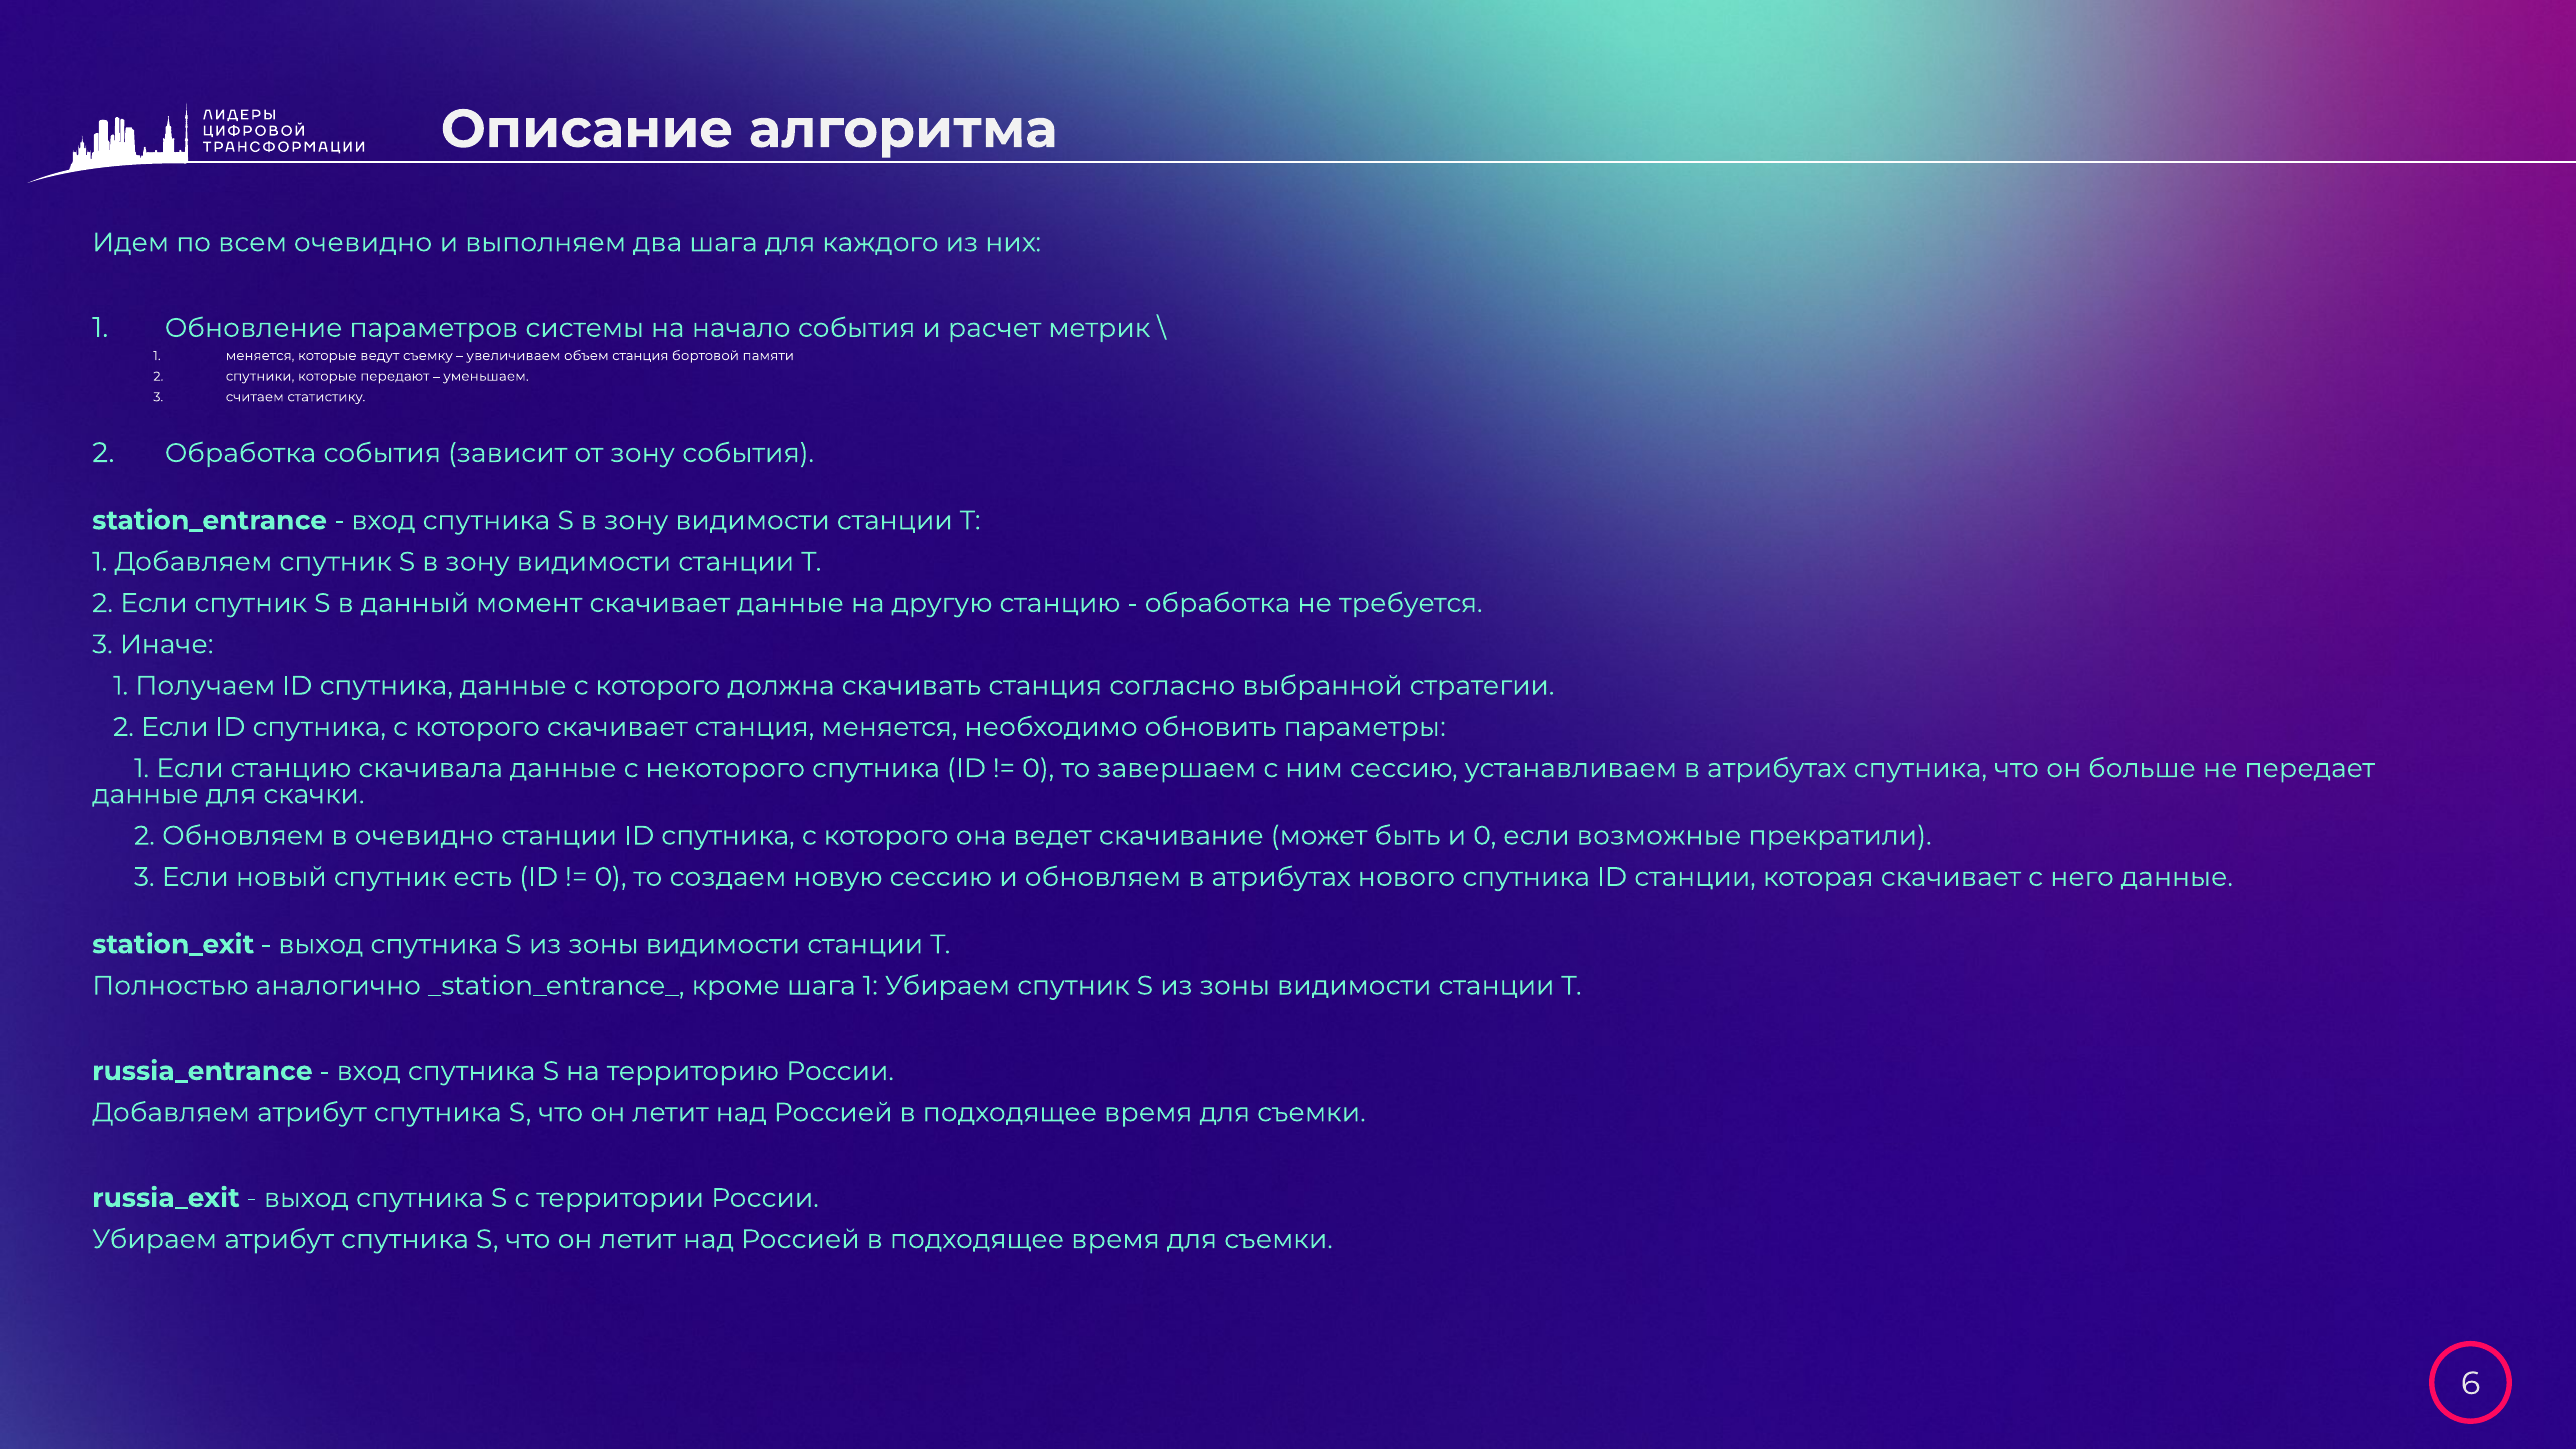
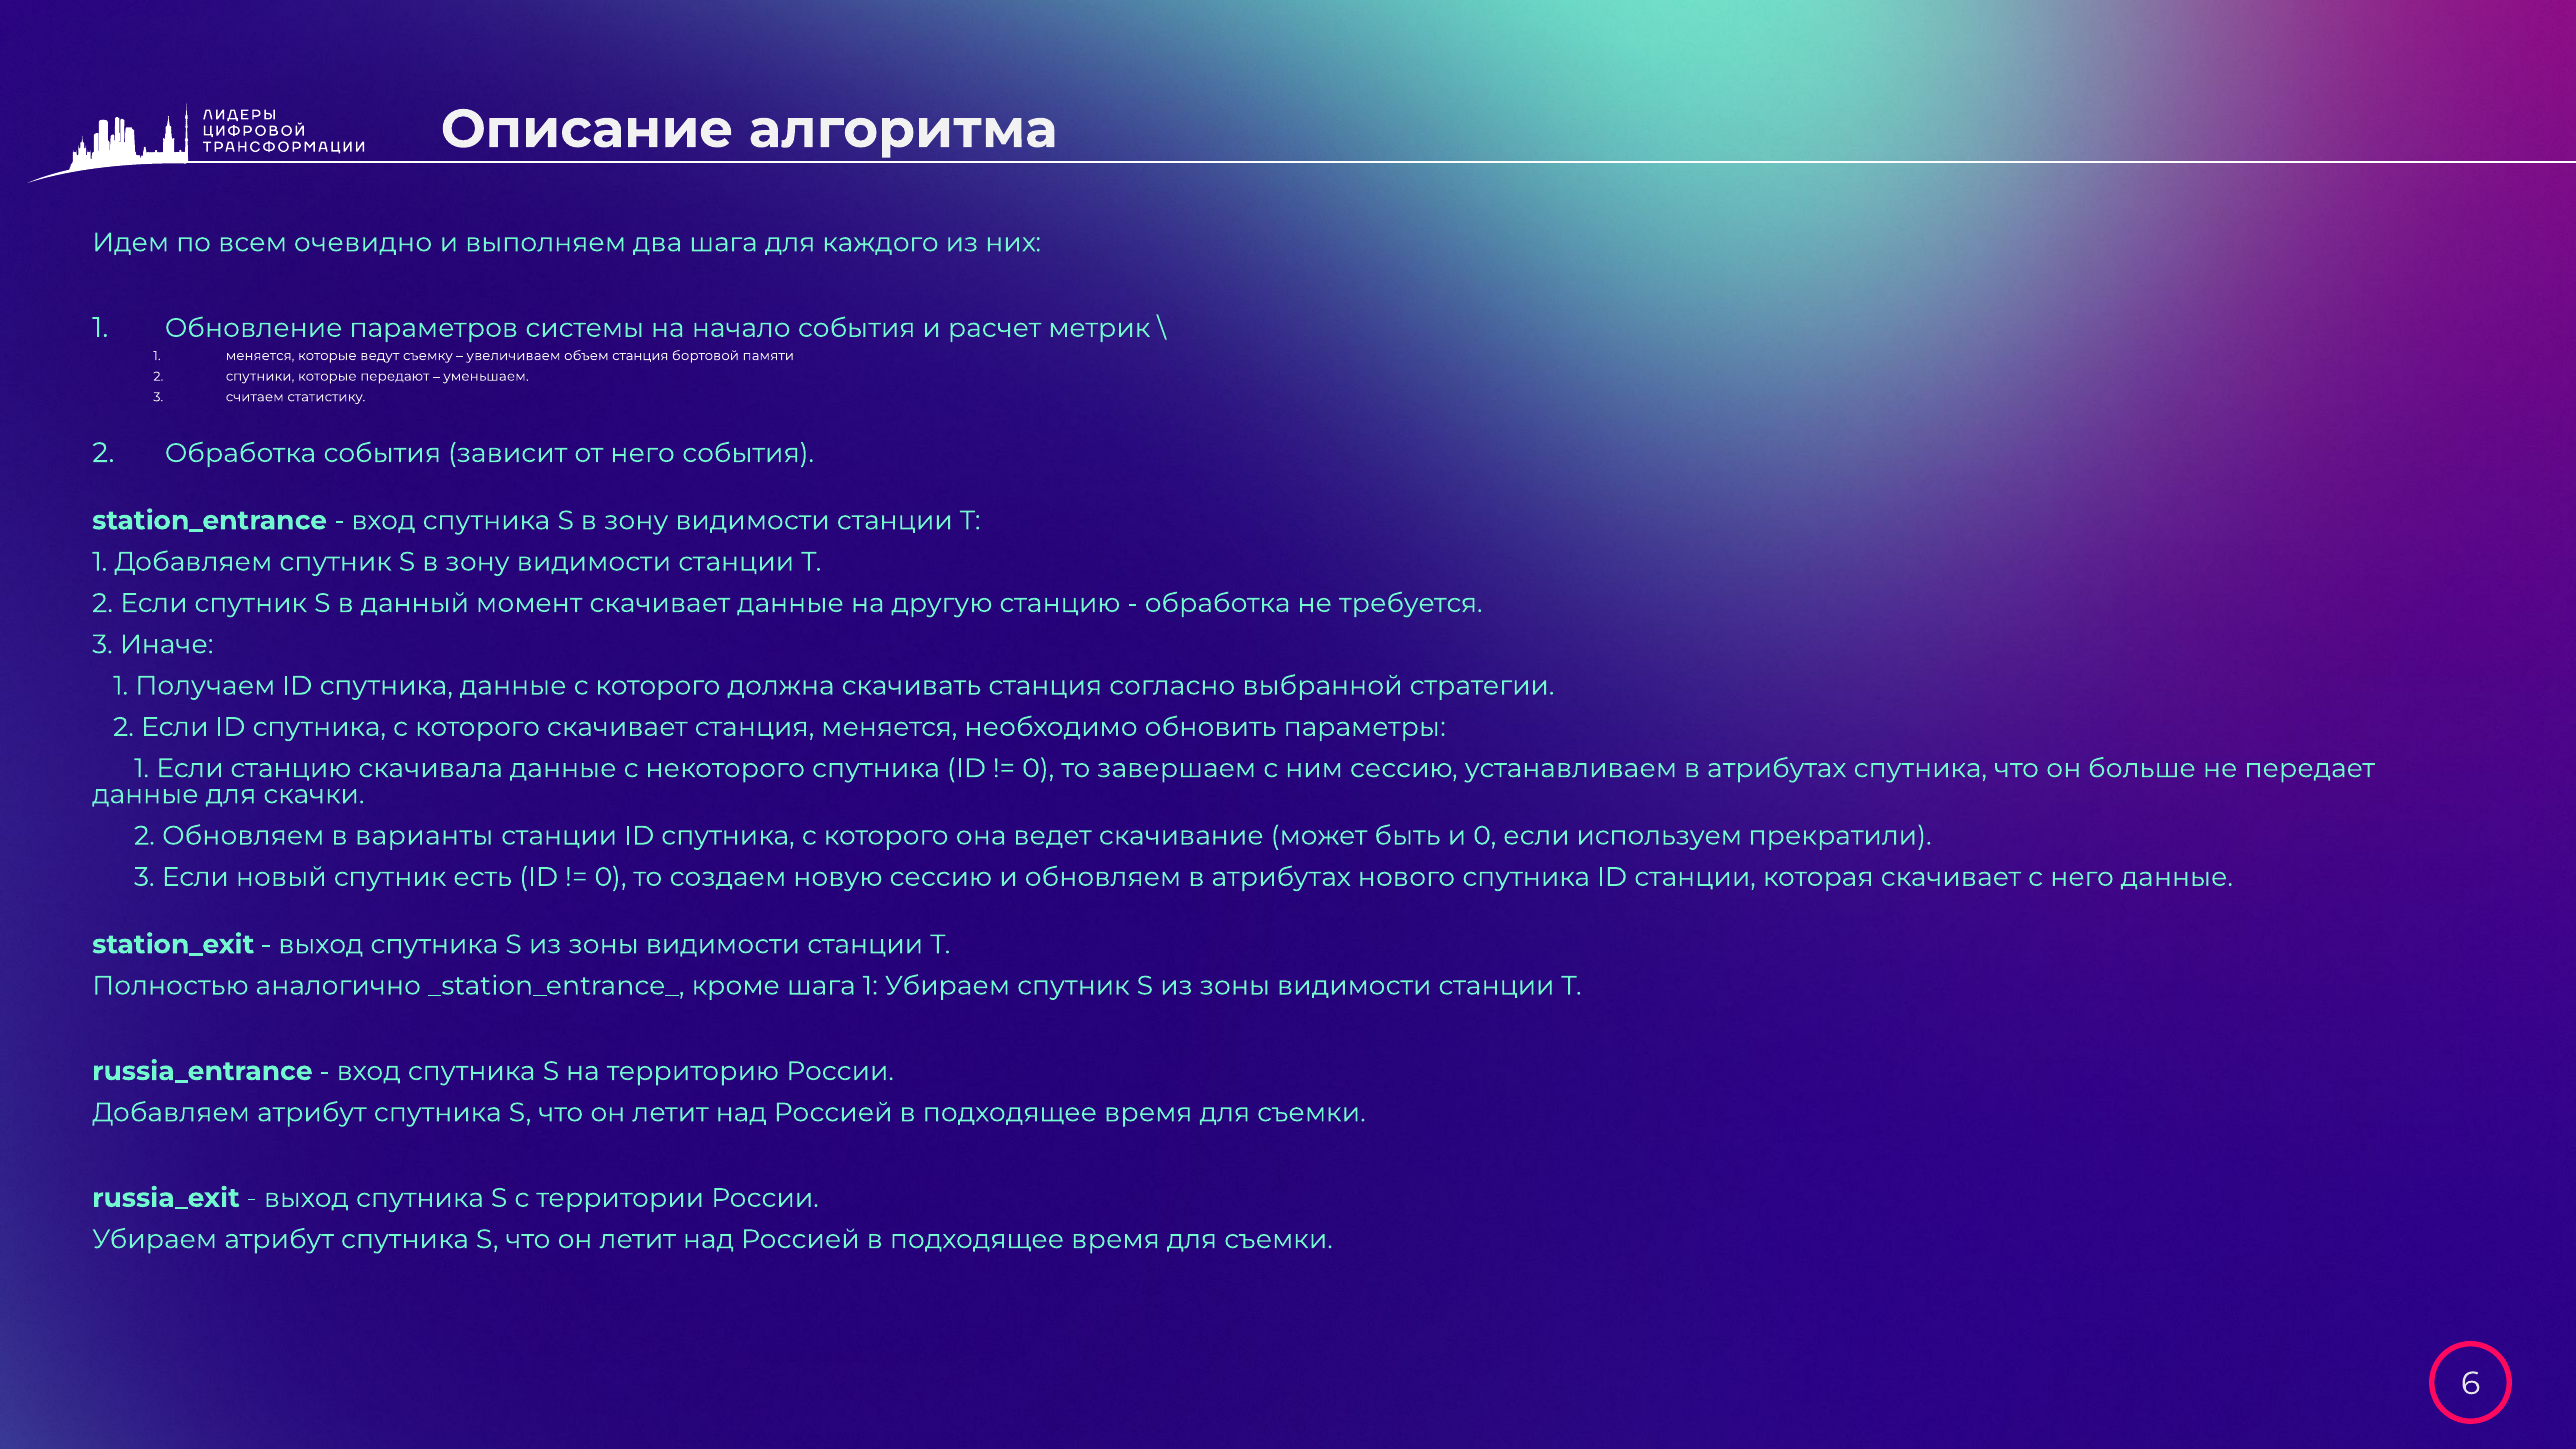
от зону: зону -> него
в очевидно: очевидно -> варианты
возможные: возможные -> используем
